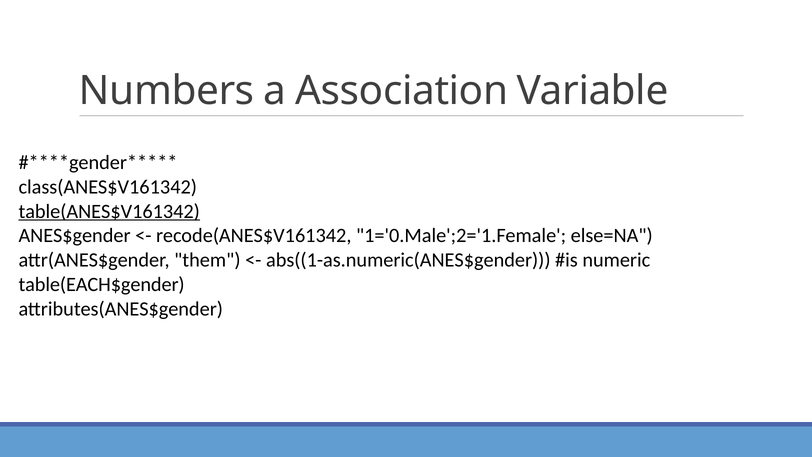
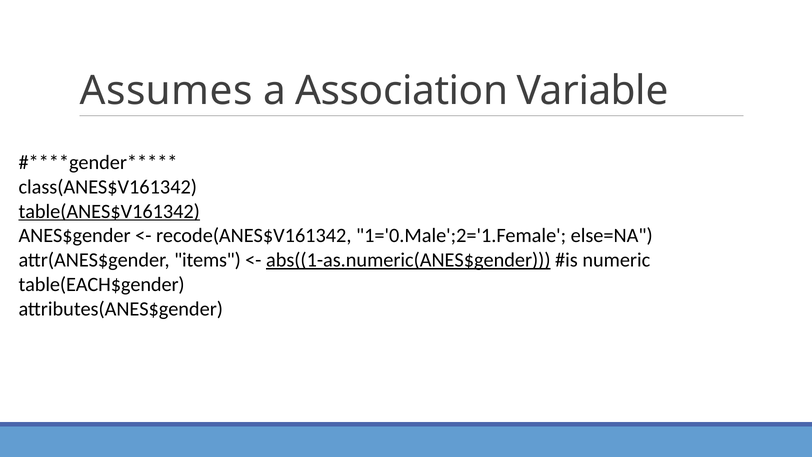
Numbers: Numbers -> Assumes
them: them -> items
abs((1-as.numeric(ANES$gender underline: none -> present
